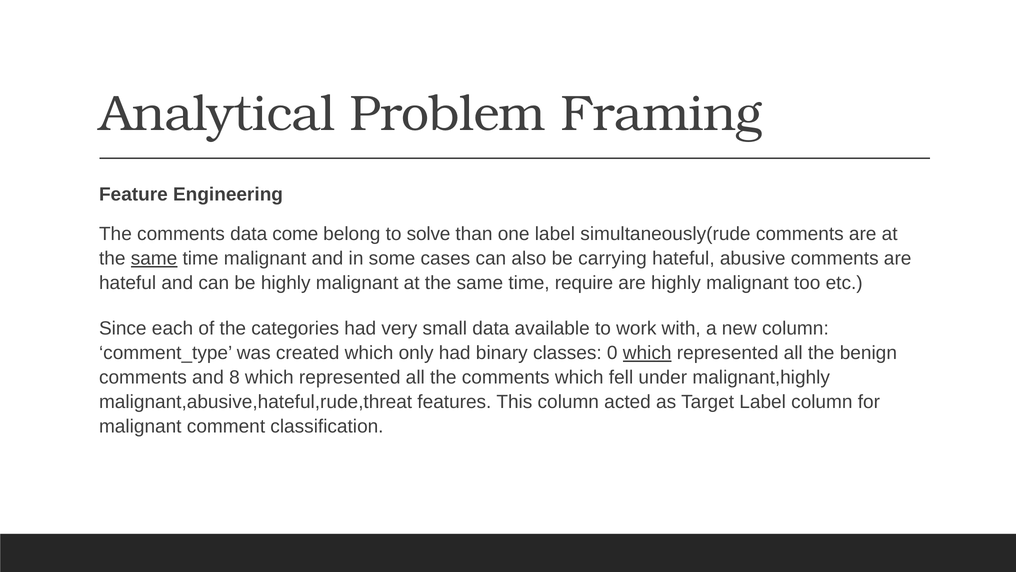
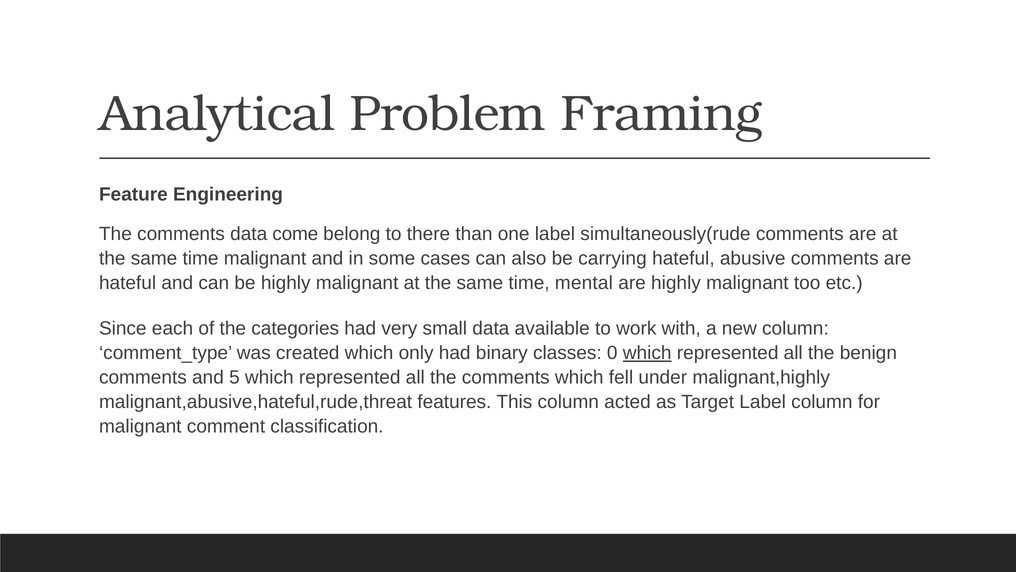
solve: solve -> there
same at (154, 258) underline: present -> none
require: require -> mental
8: 8 -> 5
